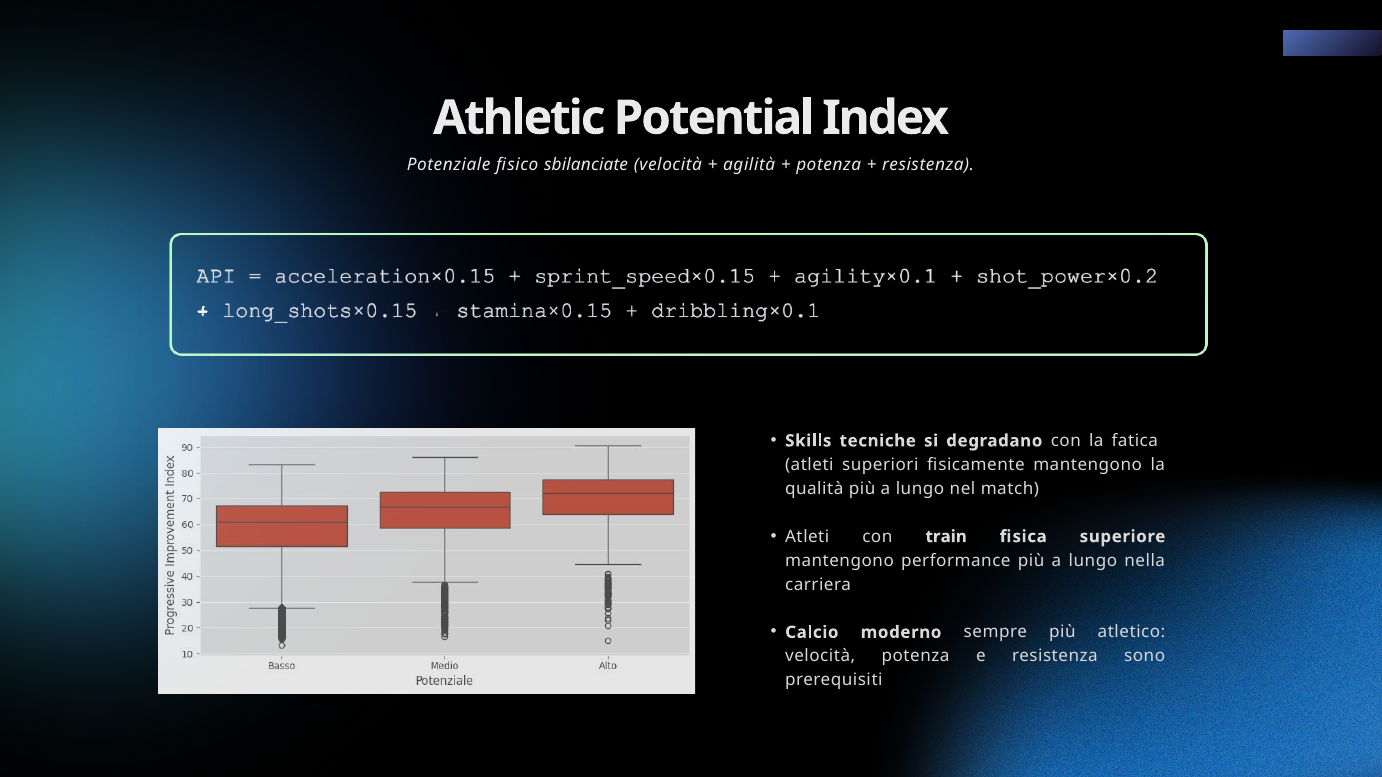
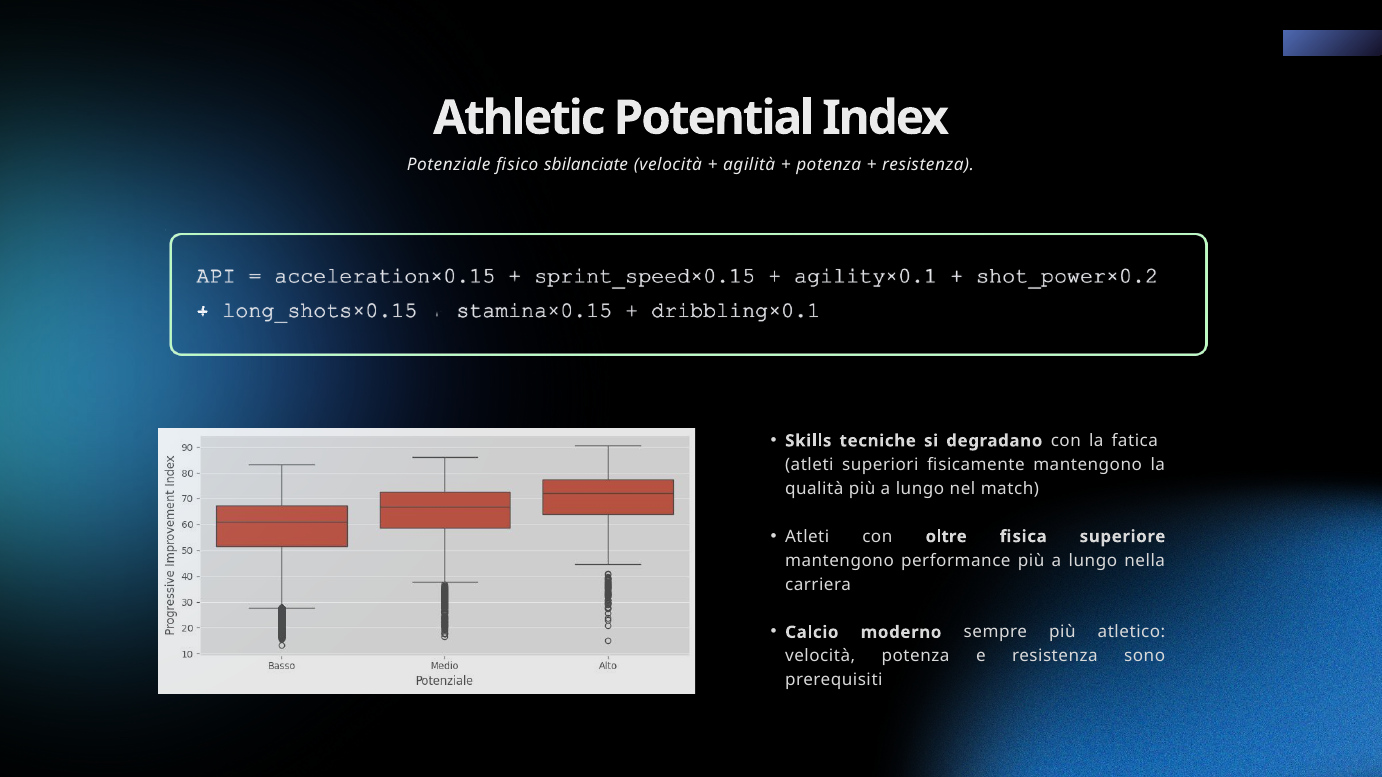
train: train -> oltre
